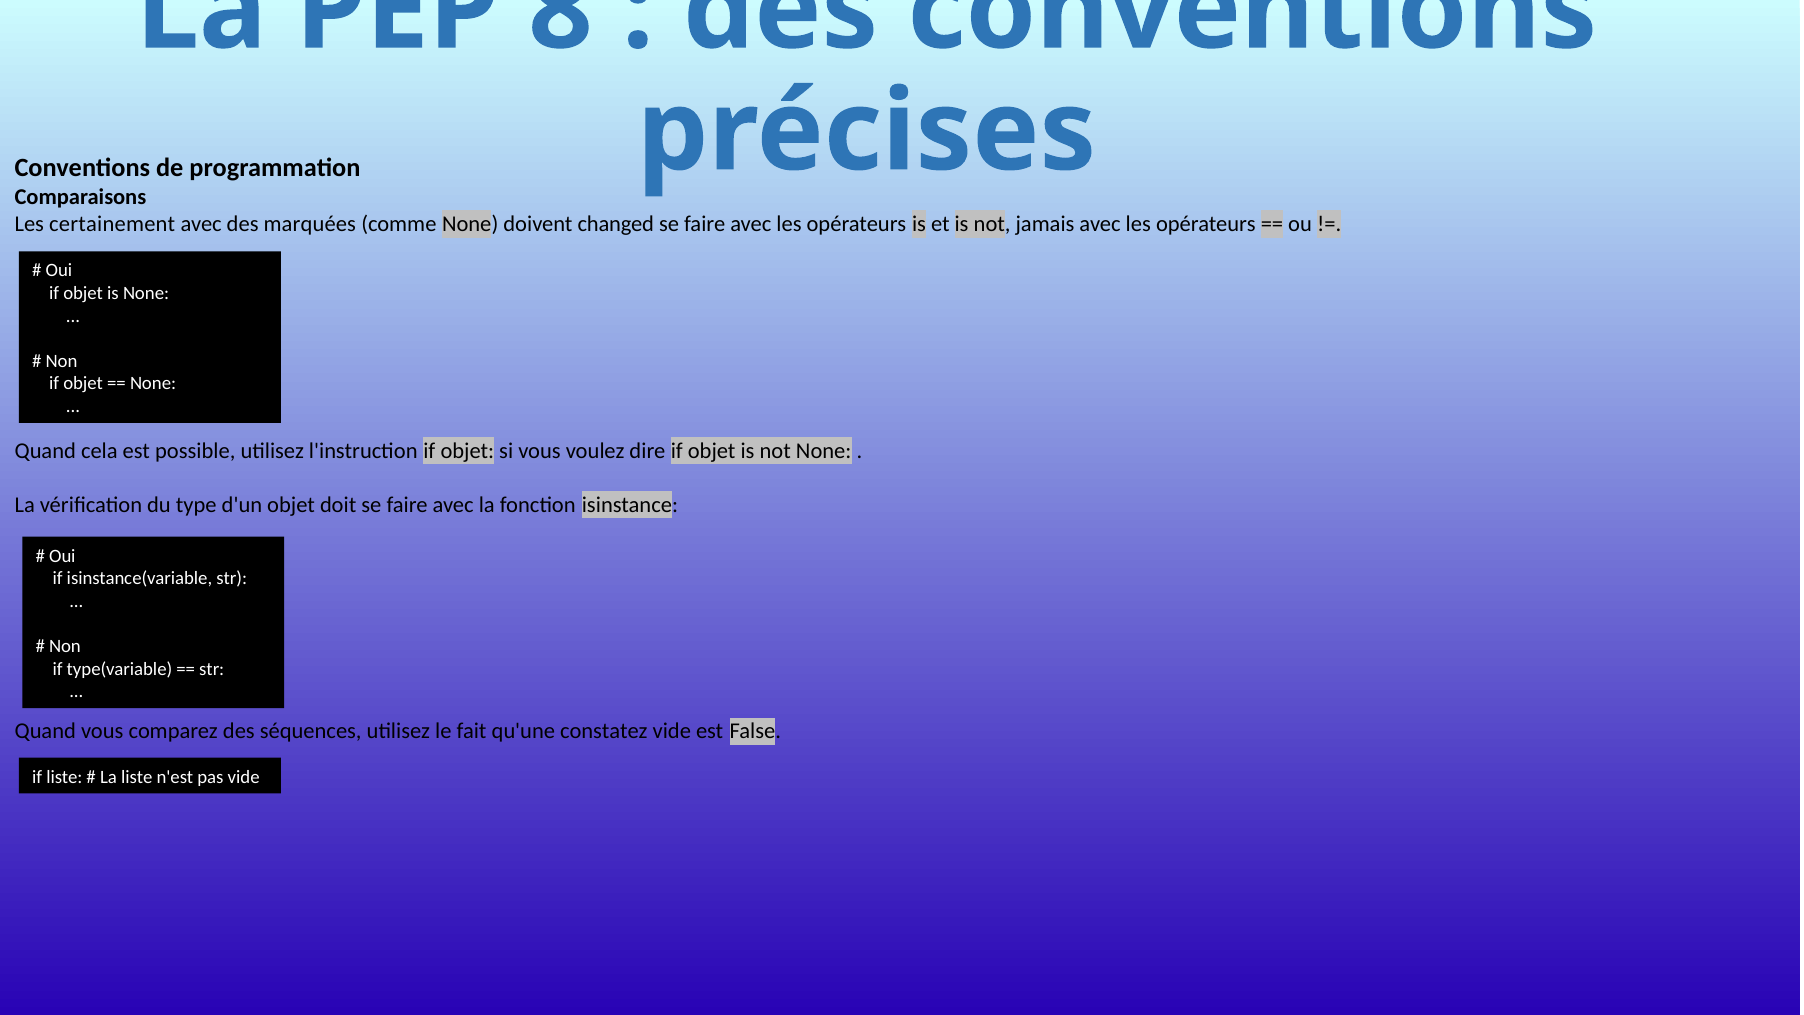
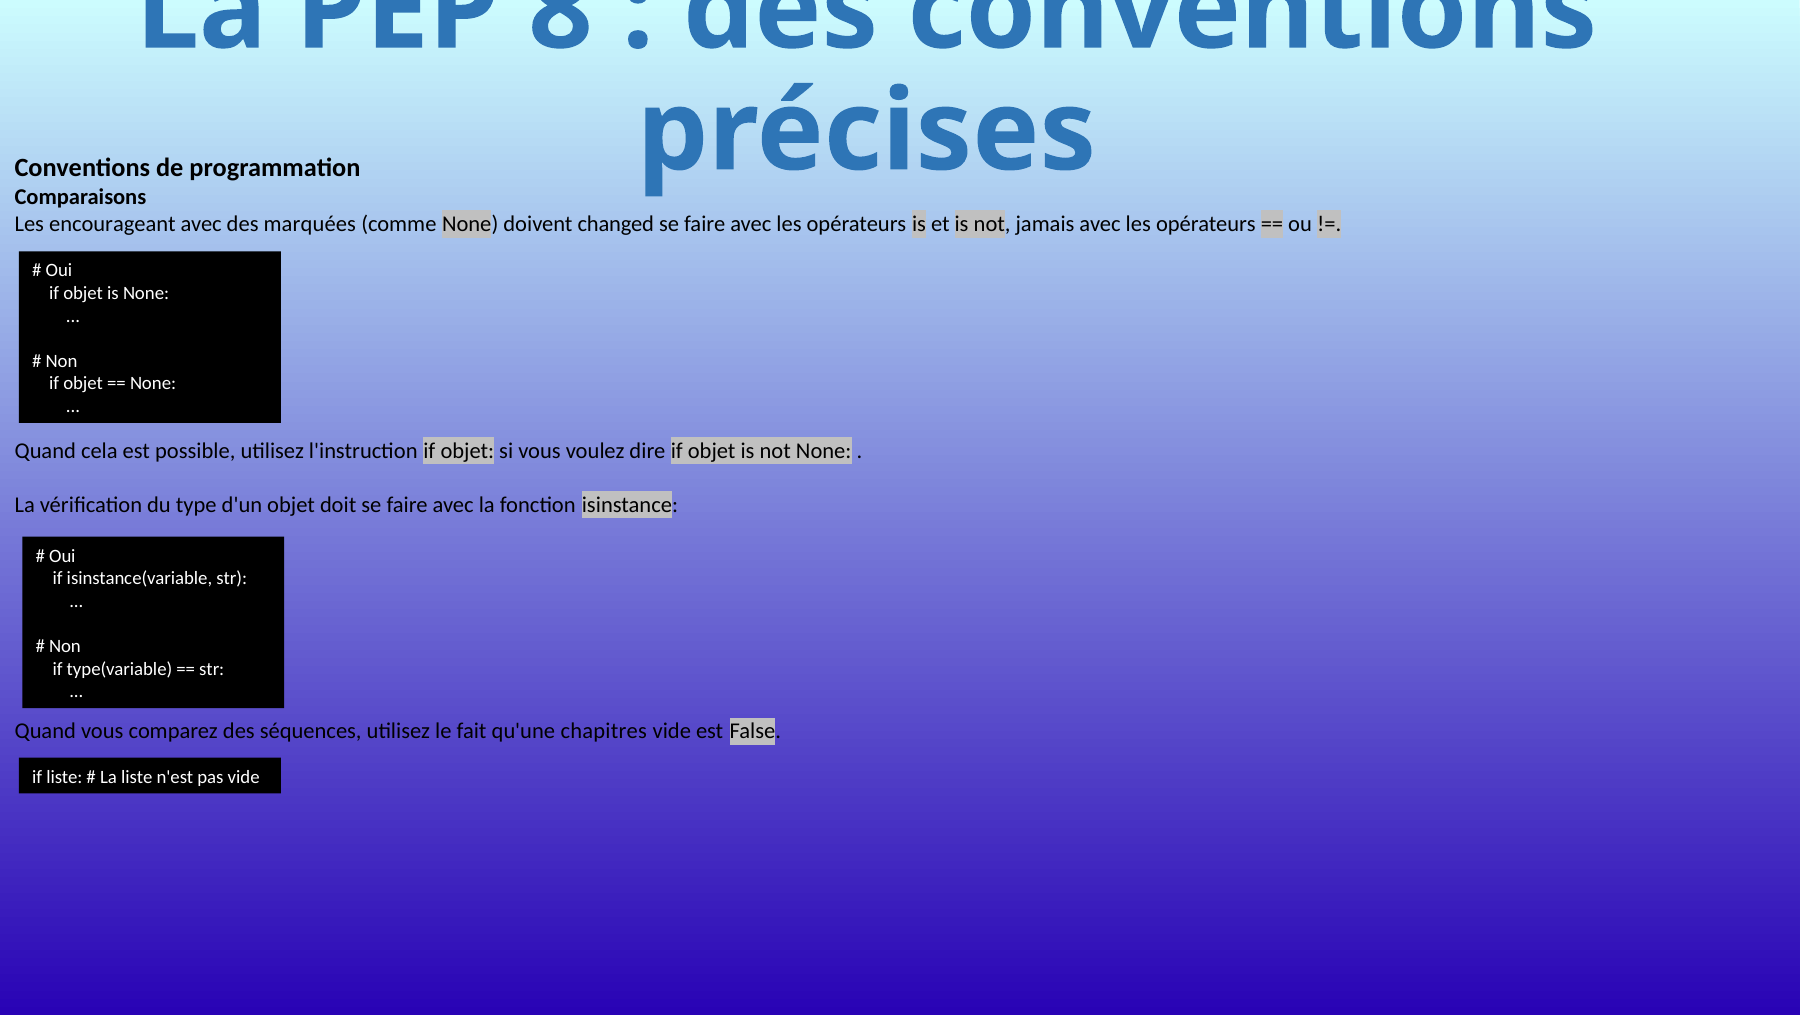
certainement: certainement -> encourageant
constatez: constatez -> chapitres
